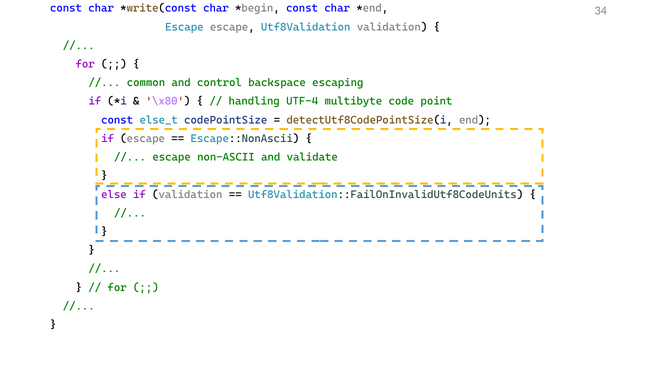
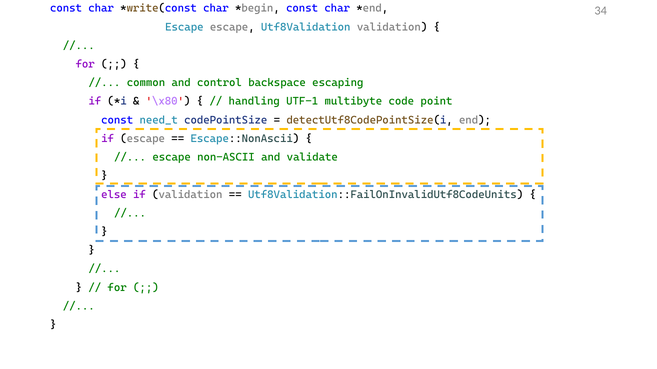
UTF-4: UTF-4 -> UTF-1
else_t: else_t -> need_t
